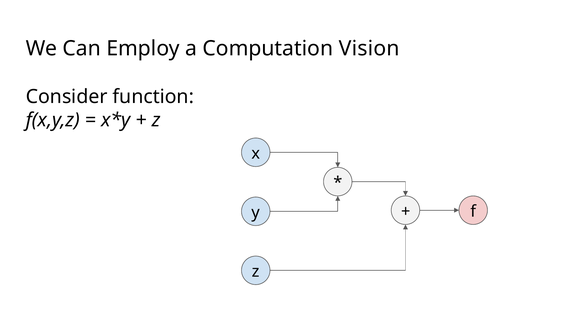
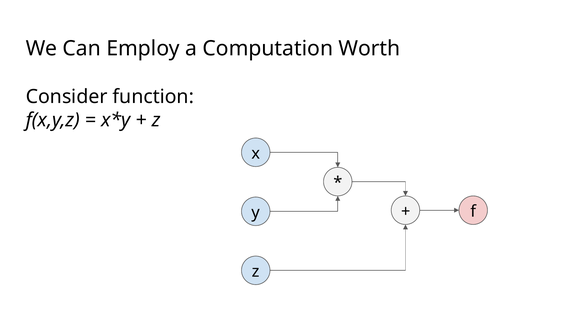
Vision: Vision -> Worth
